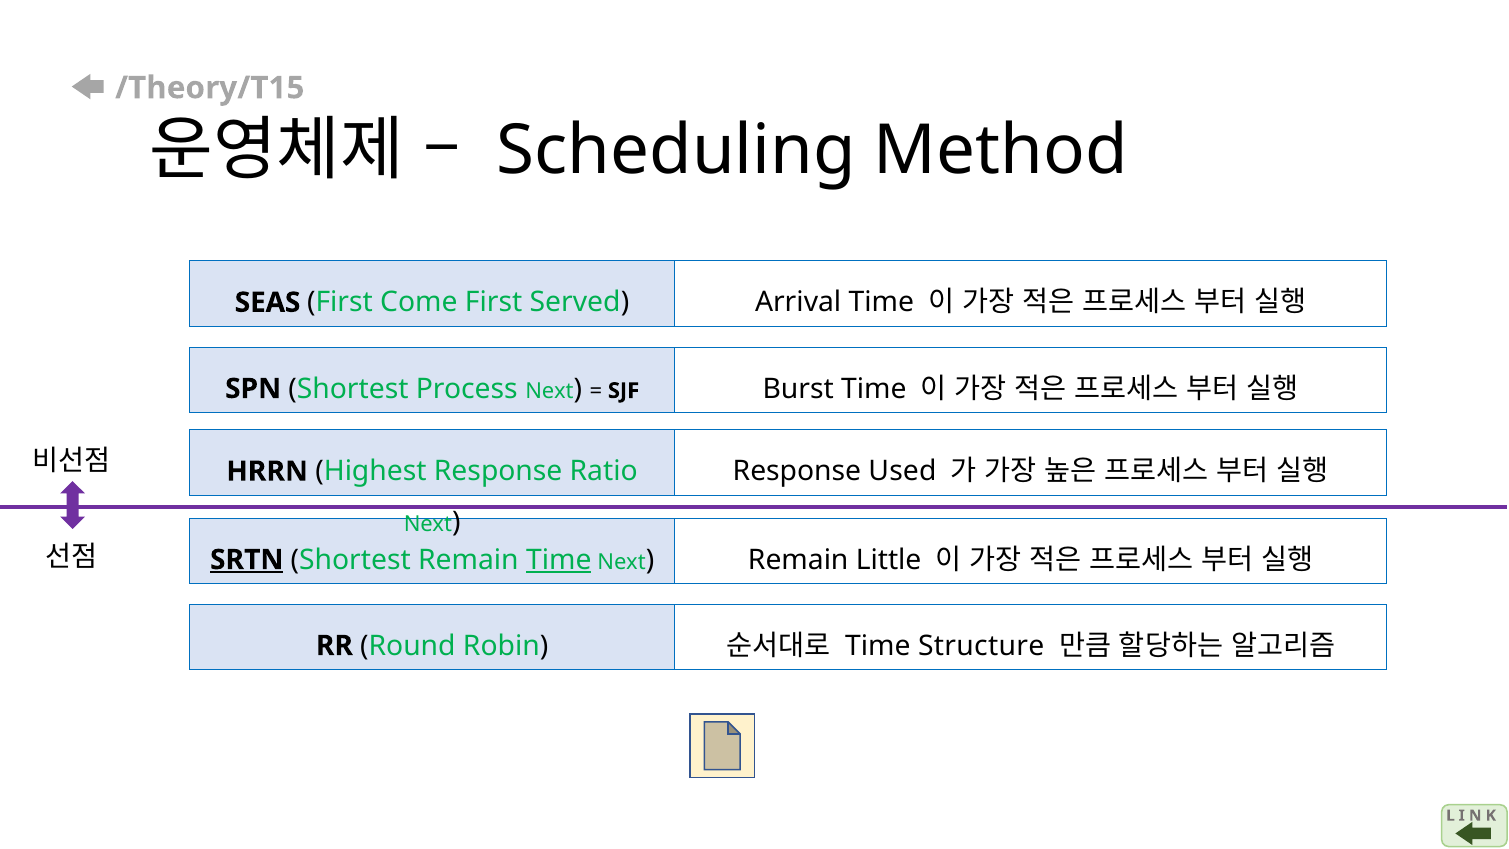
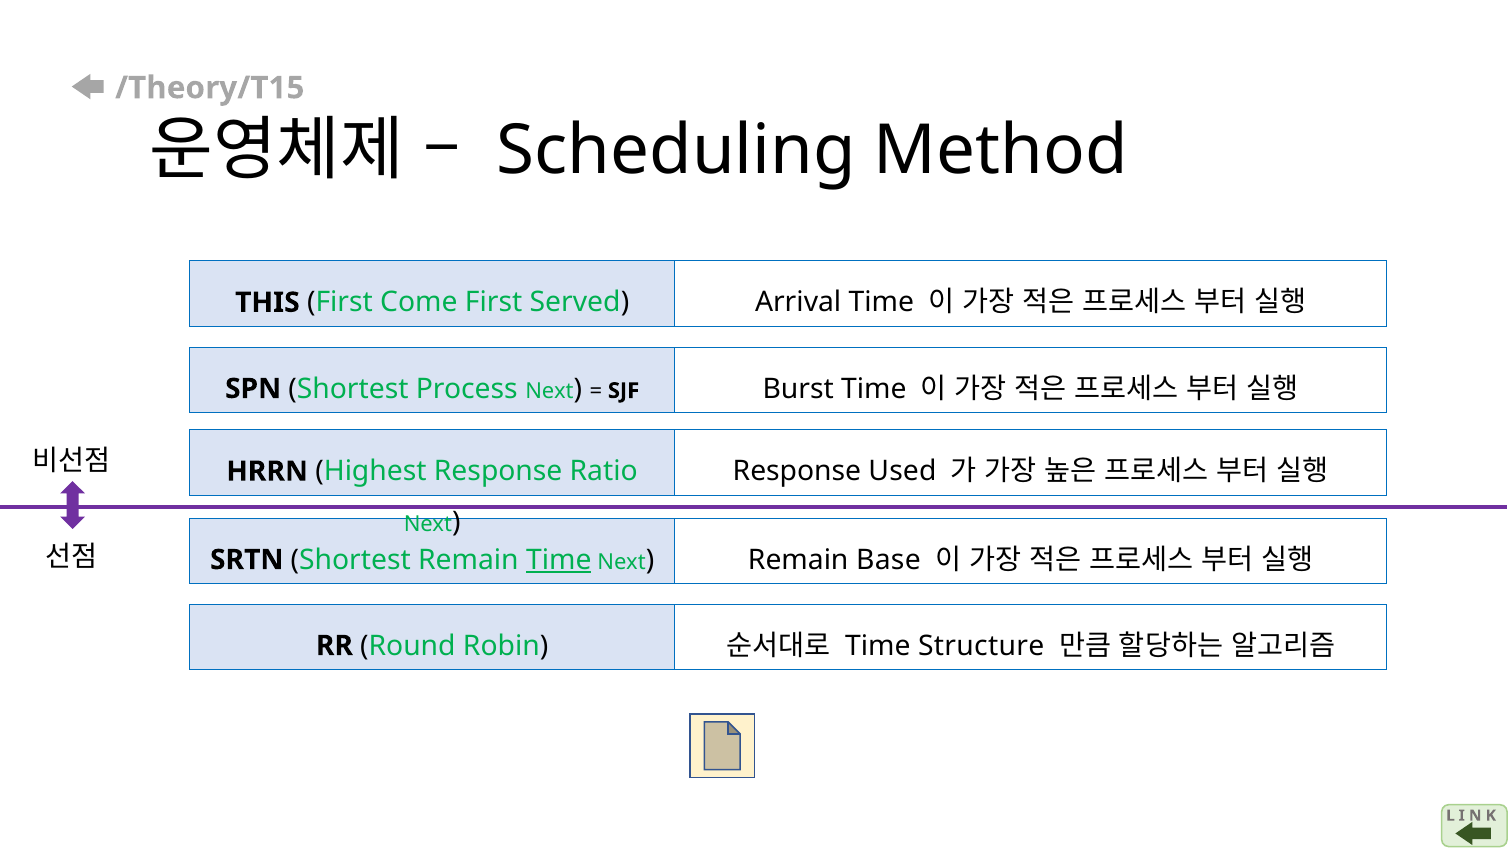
SEAS: SEAS -> THIS
SRTN underline: present -> none
Little: Little -> Base
